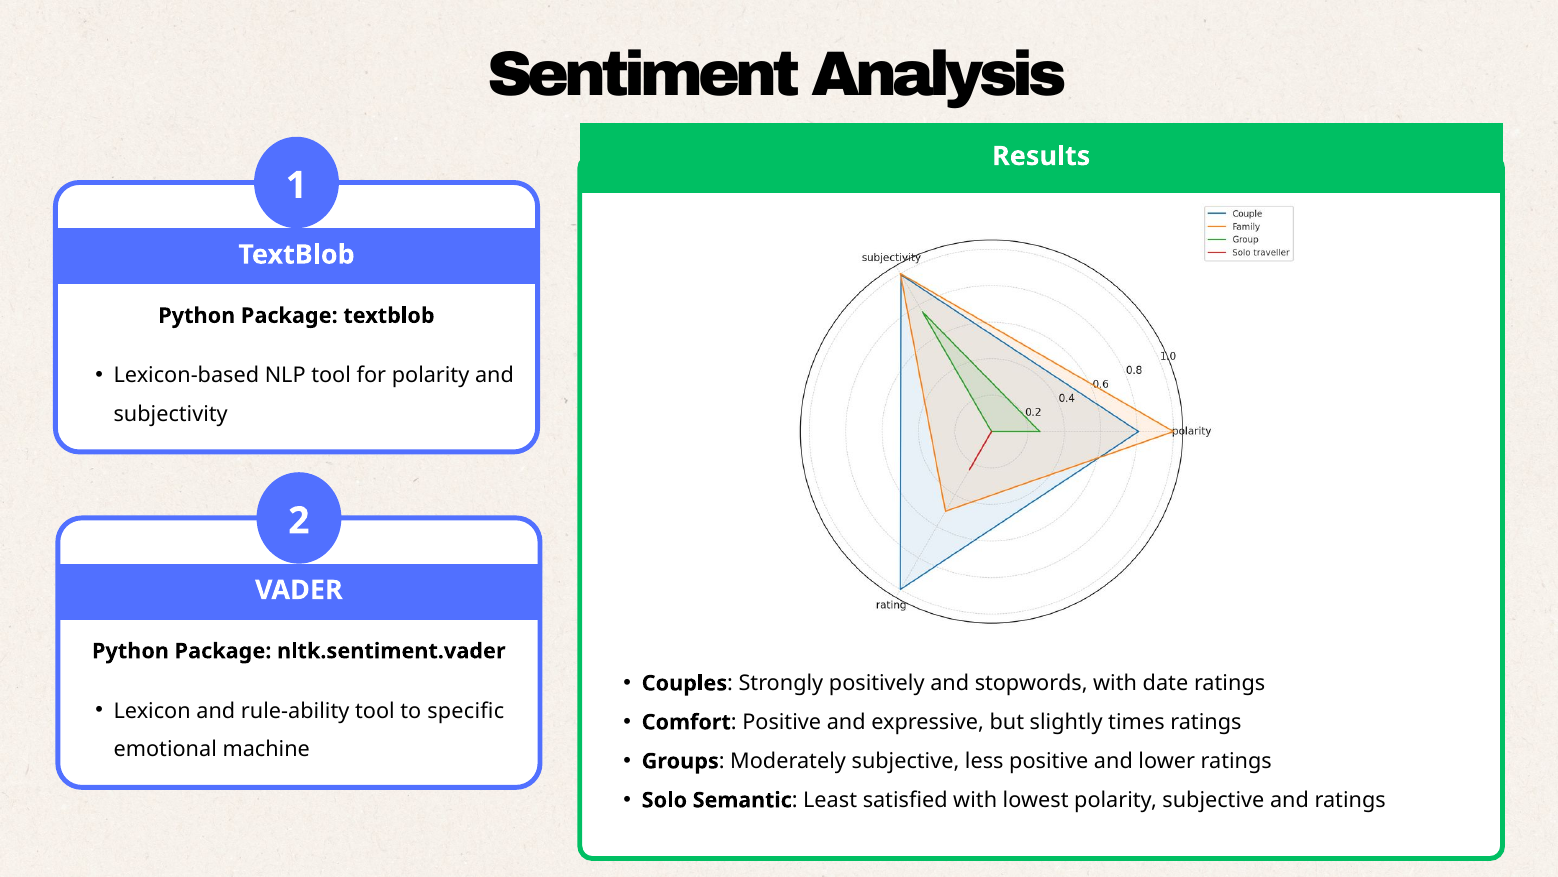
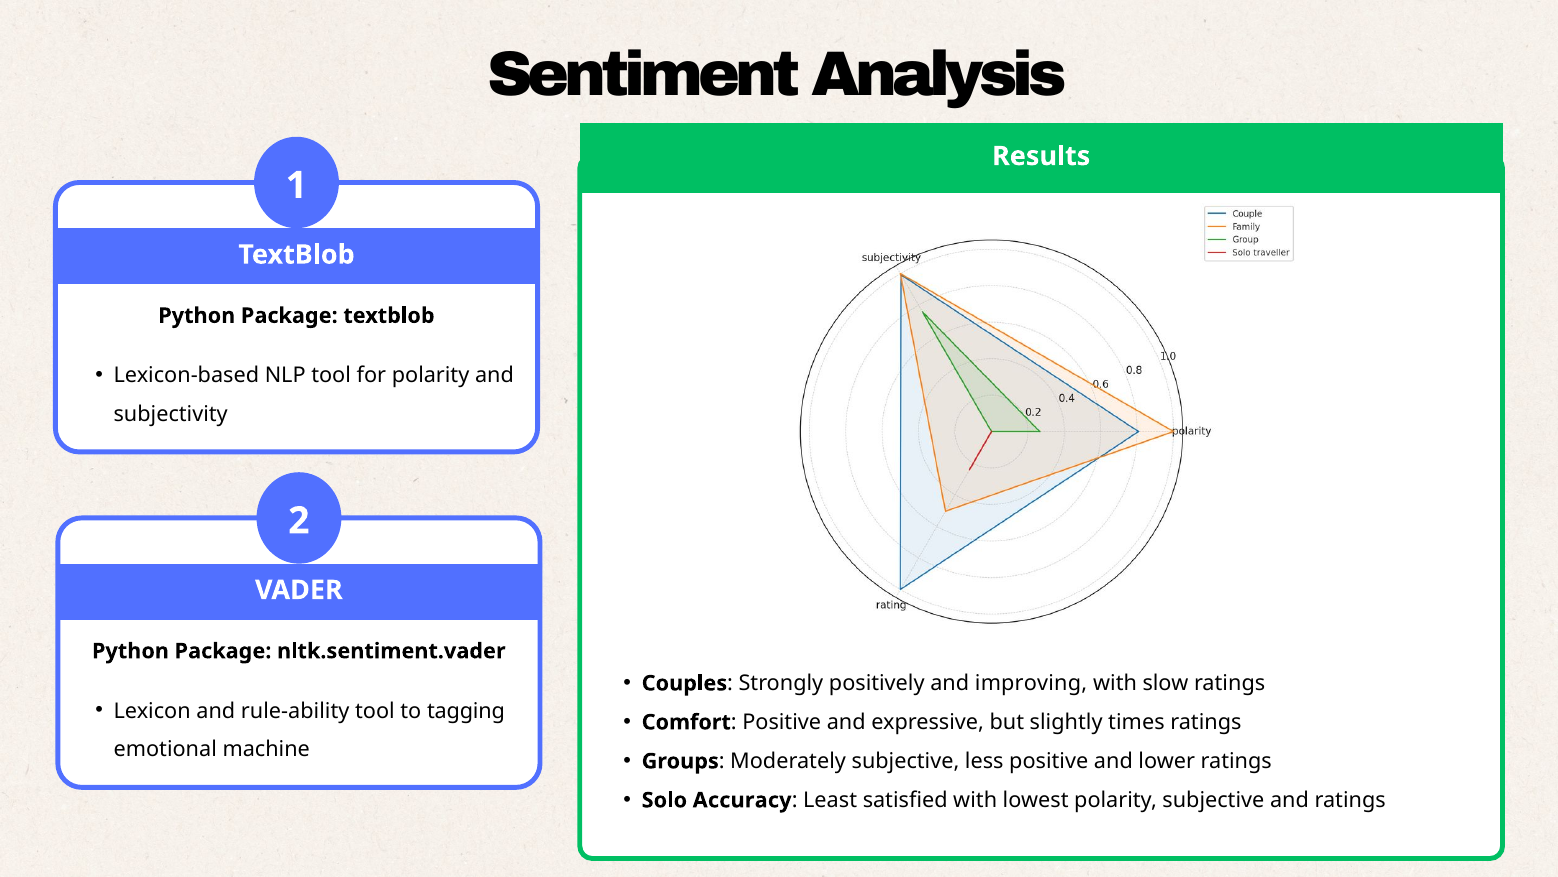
stopwords: stopwords -> improving
date: date -> slow
specific: specific -> tagging
Semantic: Semantic -> Accuracy
